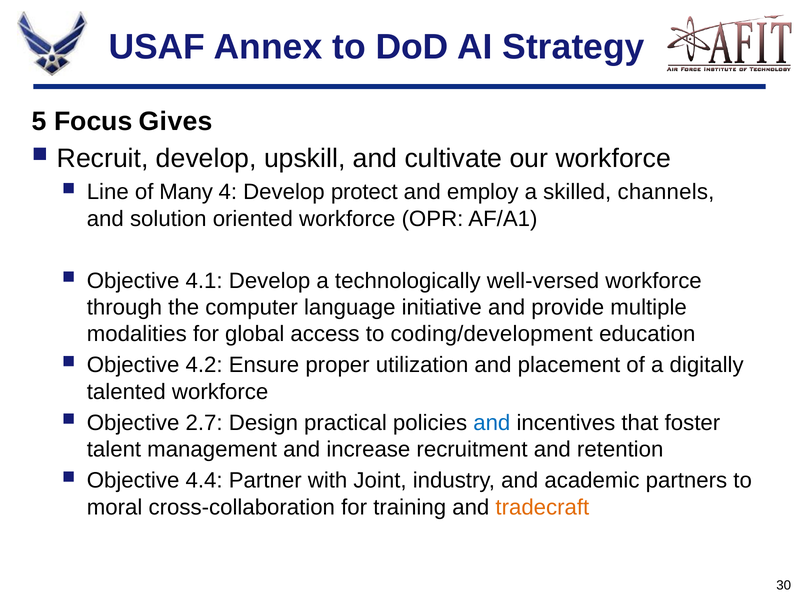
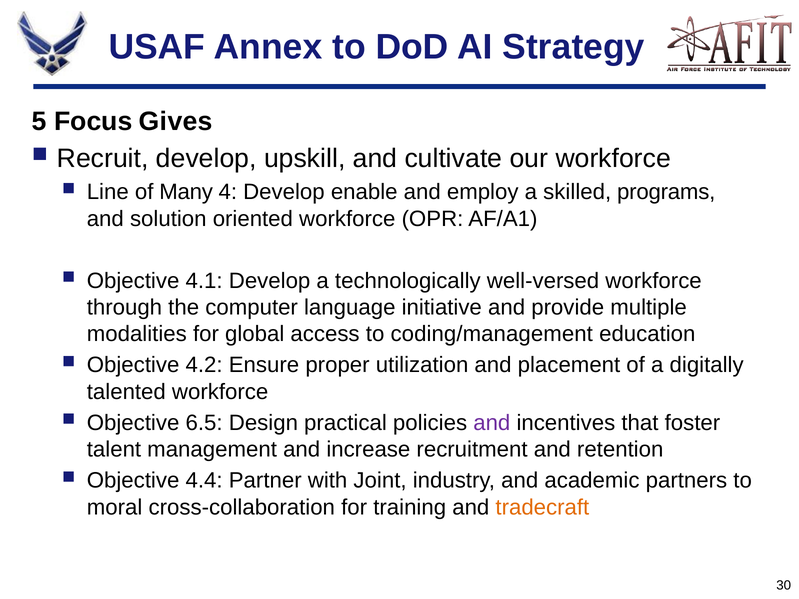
protect: protect -> enable
channels: channels -> programs
coding/development: coding/development -> coding/management
2.7: 2.7 -> 6.5
and at (492, 423) colour: blue -> purple
